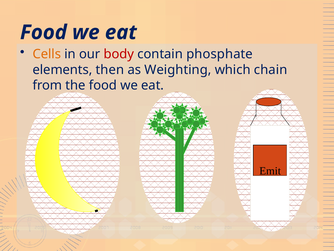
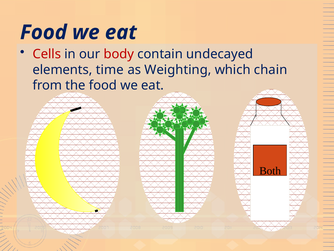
Cells colour: orange -> red
phosphate: phosphate -> undecayed
then: then -> time
Emit: Emit -> Both
